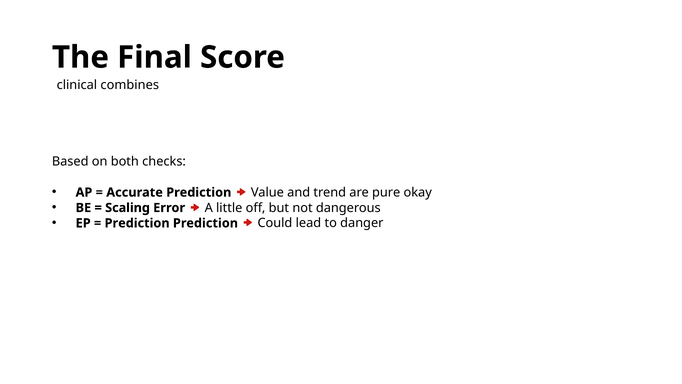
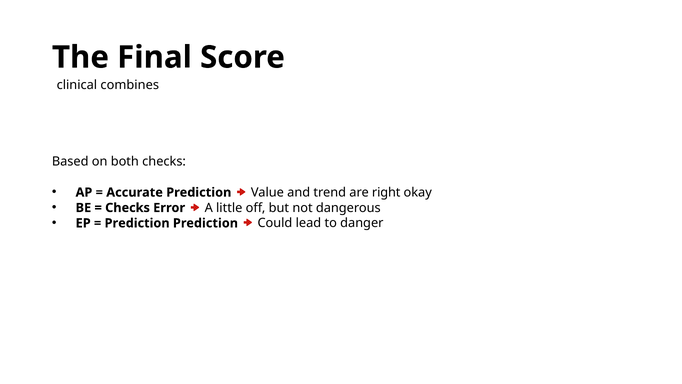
pure: pure -> right
Scaling at (128, 208): Scaling -> Checks
